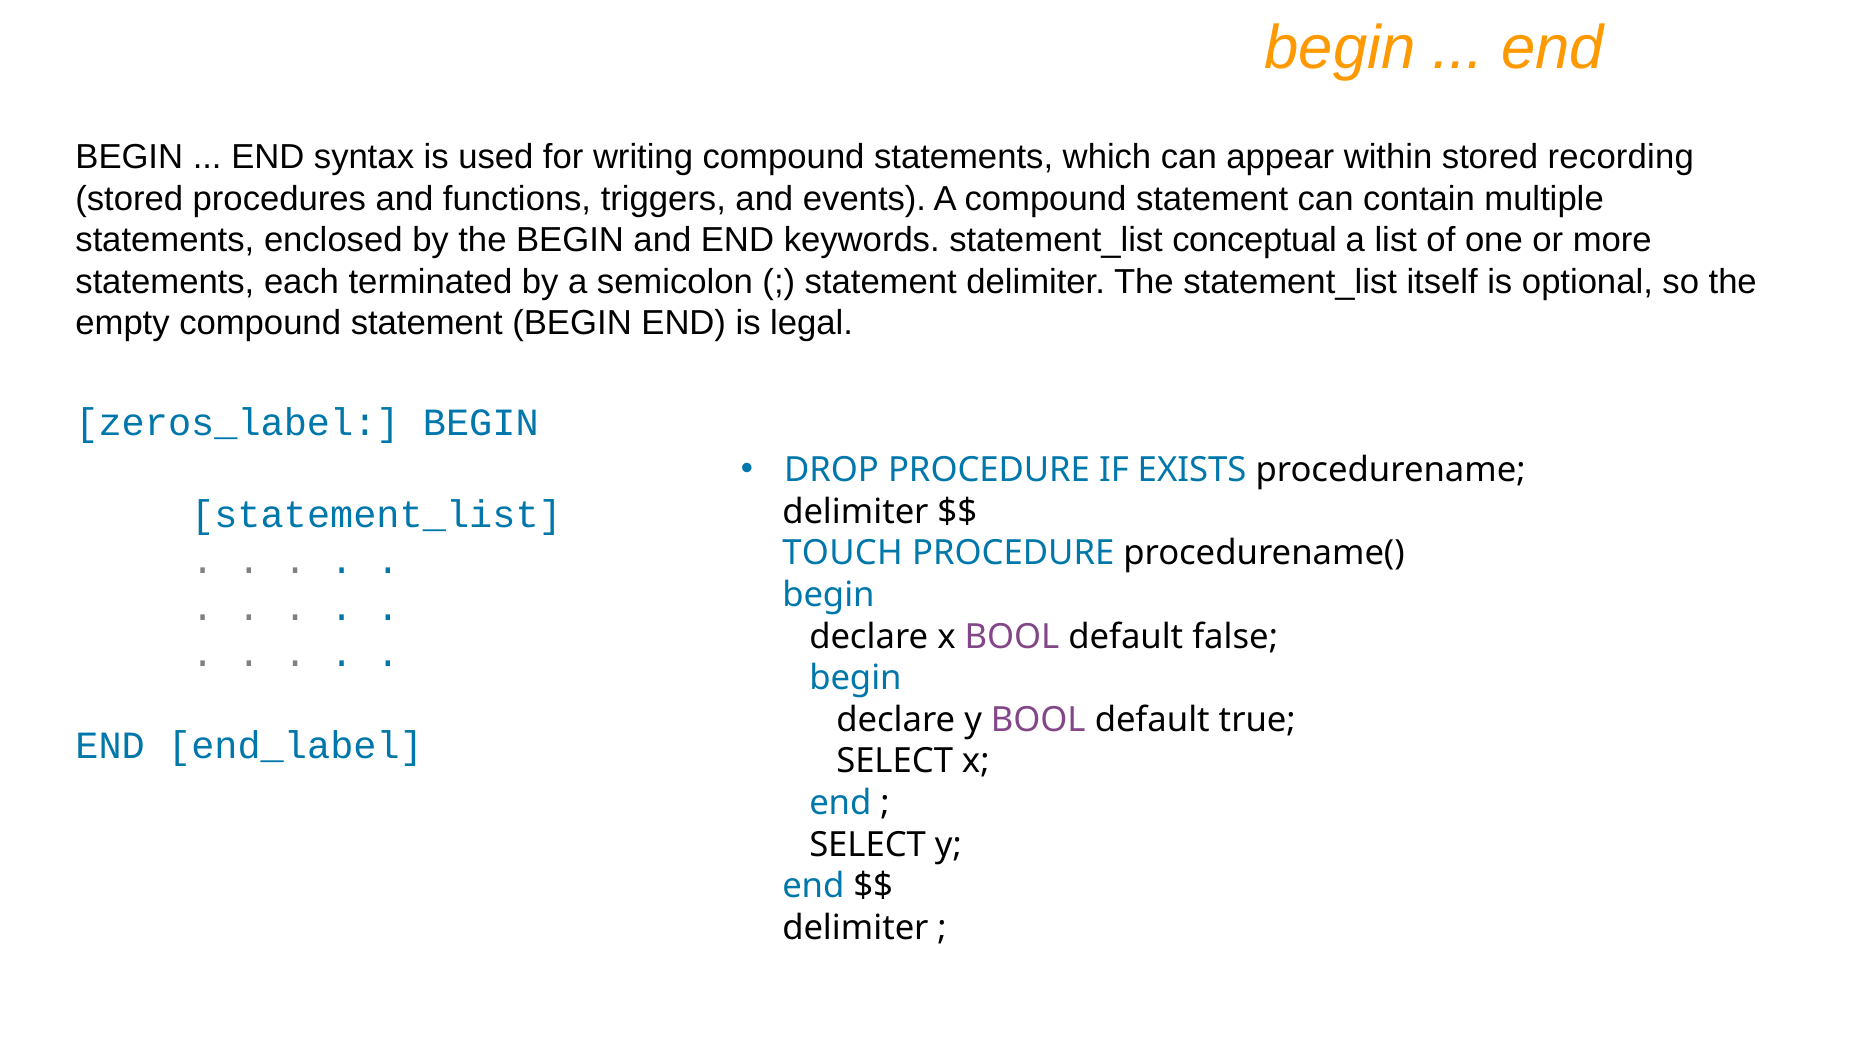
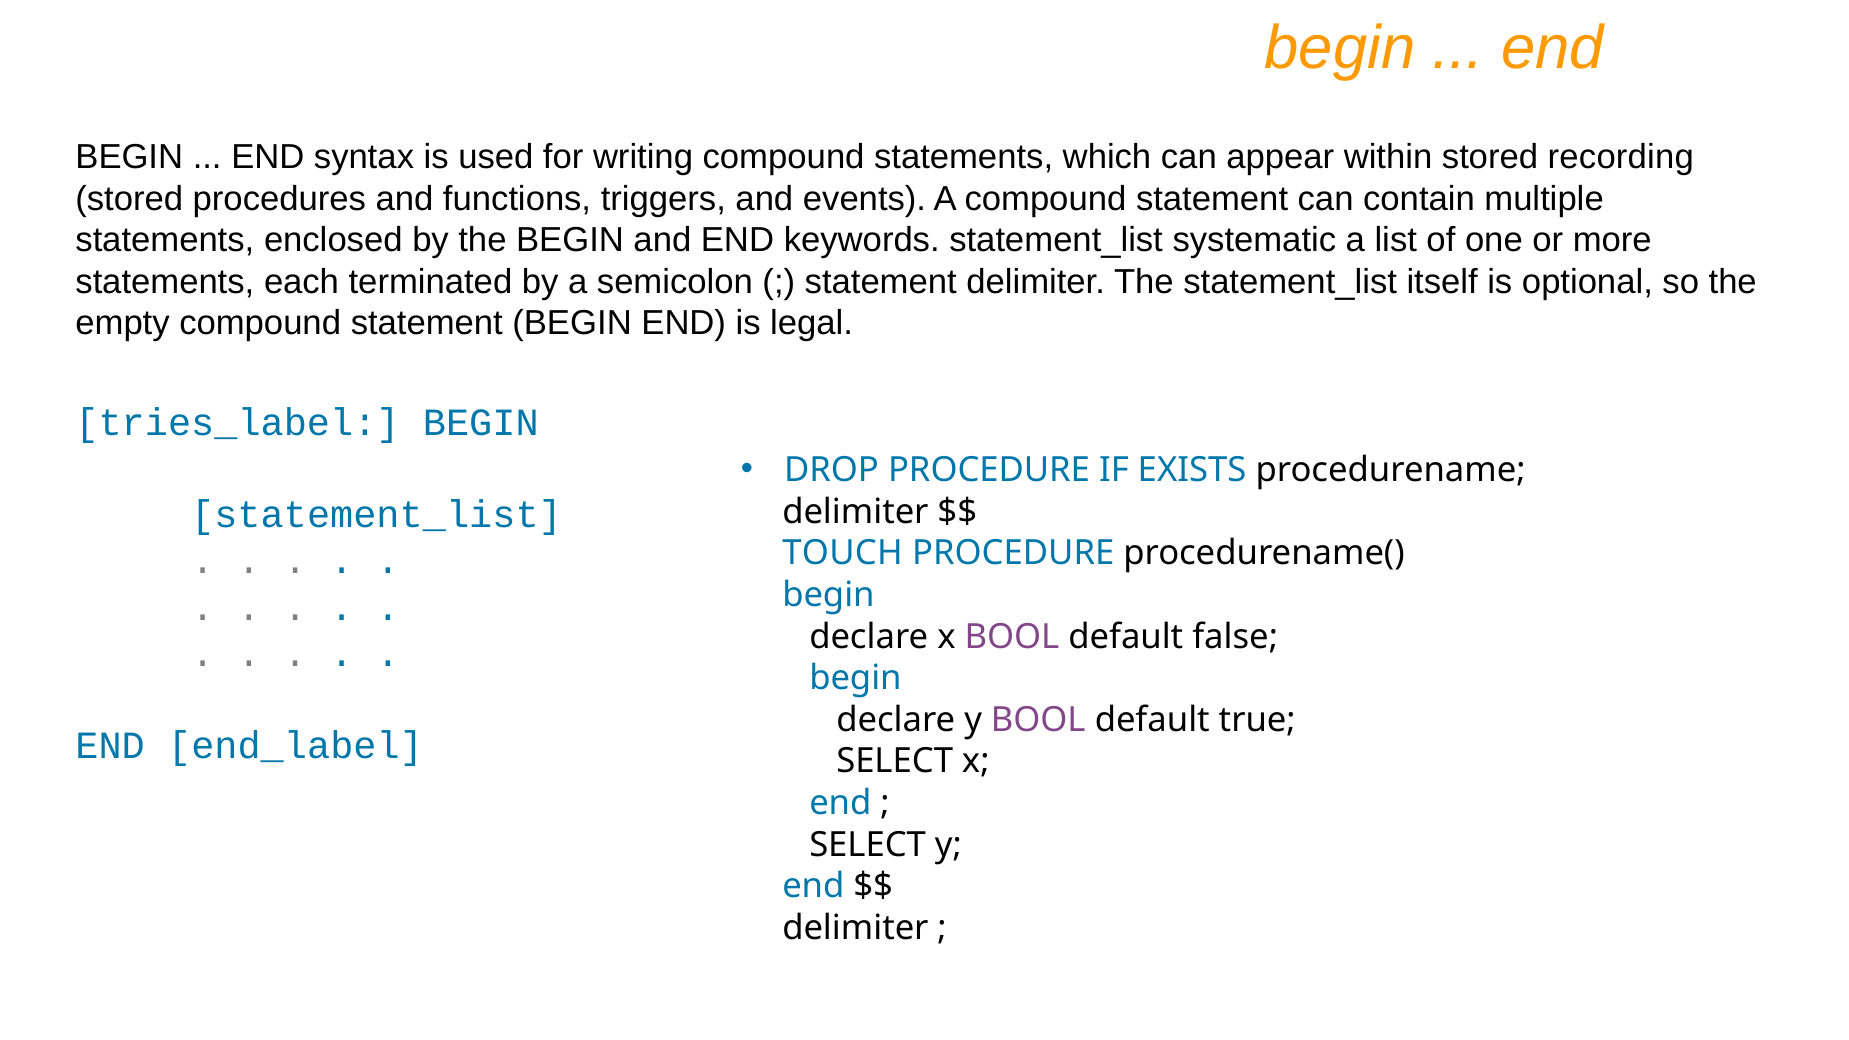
conceptual: conceptual -> systematic
zeros_label: zeros_label -> tries_label
